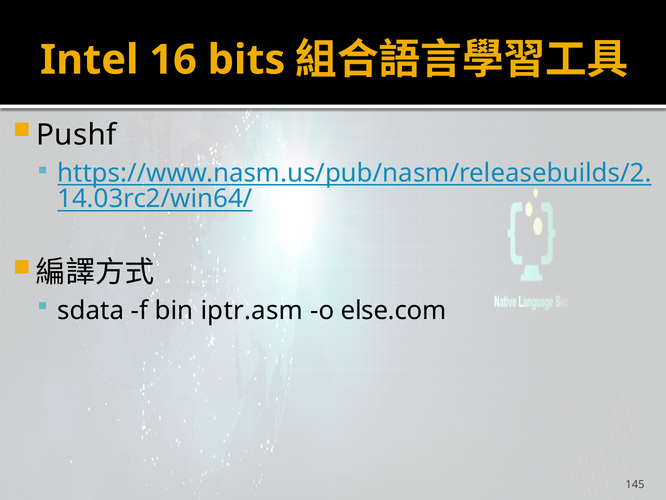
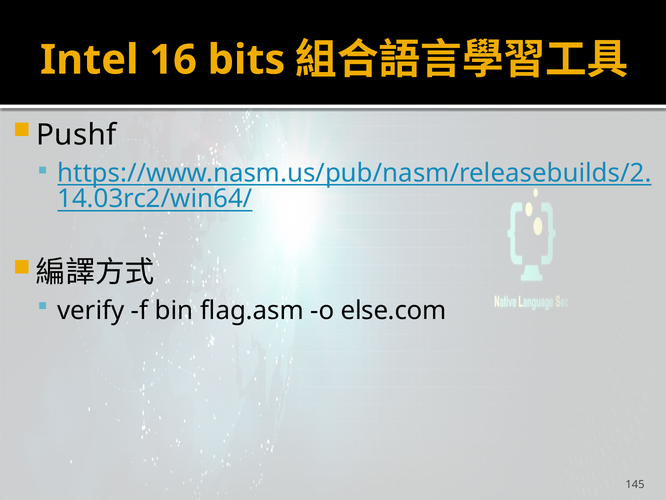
sdata: sdata -> verify
iptr.asm: iptr.asm -> flag.asm
